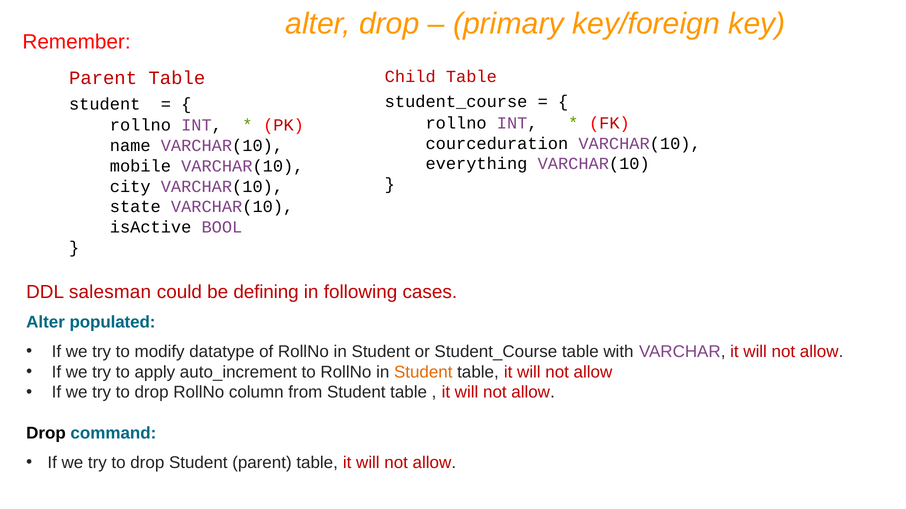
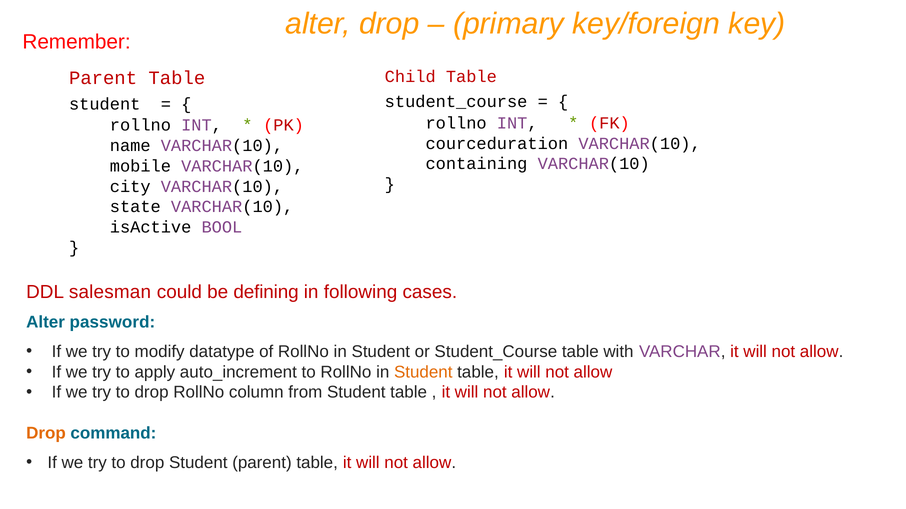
everything: everything -> containing
populated: populated -> password
Drop at (46, 434) colour: black -> orange
